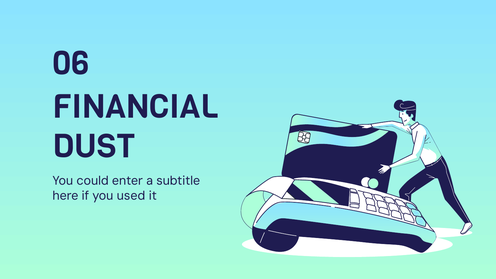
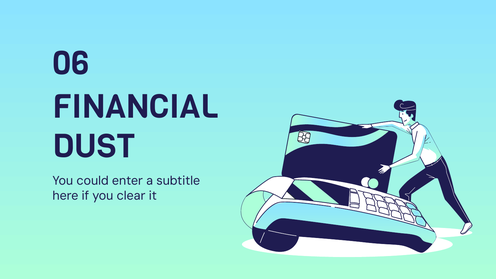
used: used -> clear
